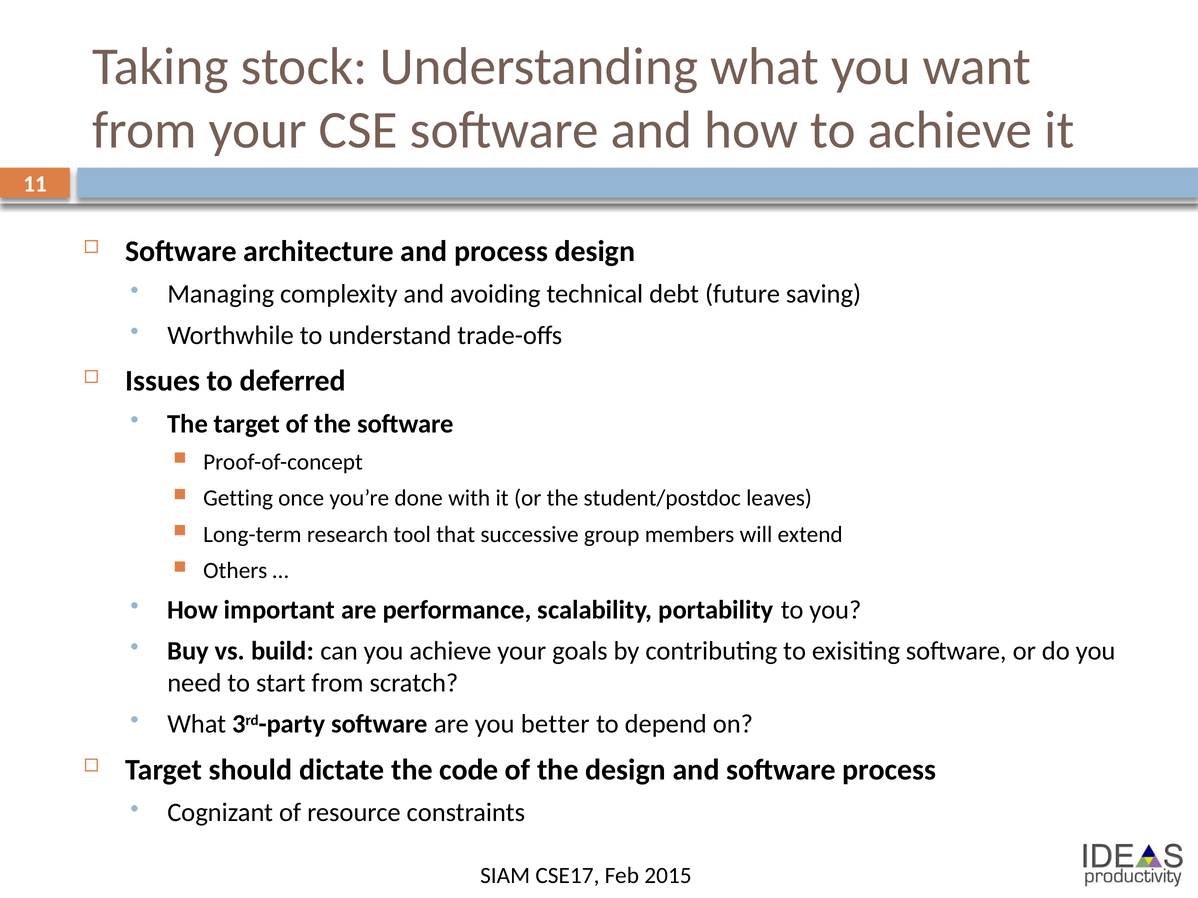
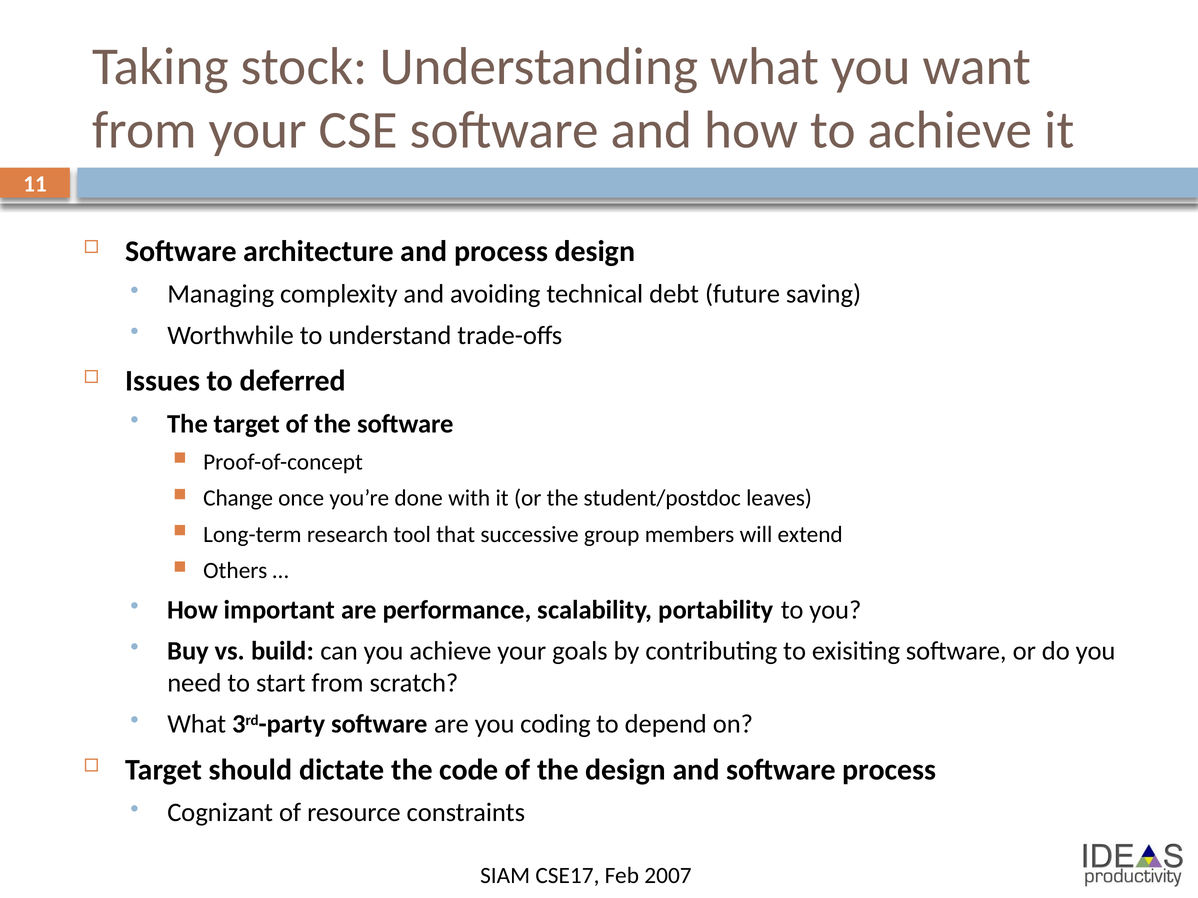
Getting: Getting -> Change
better: better -> coding
2015: 2015 -> 2007
